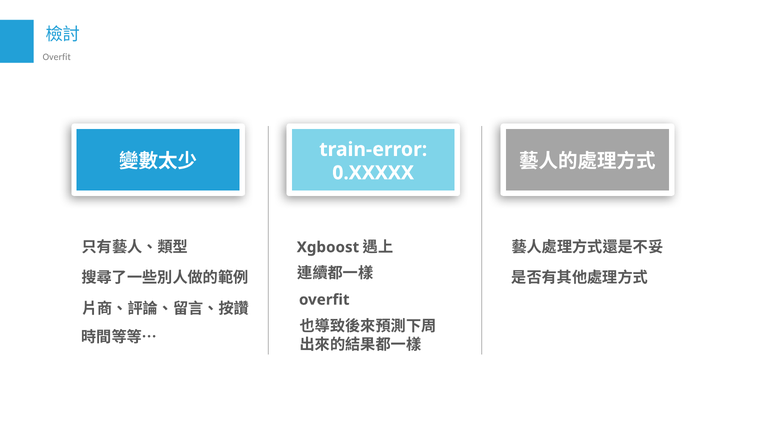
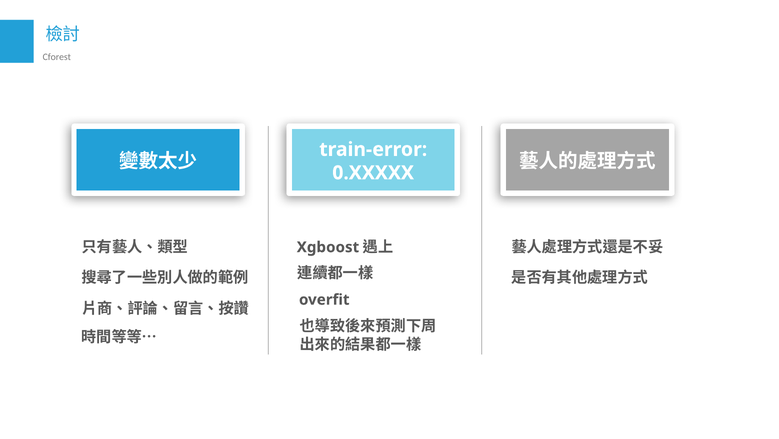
Overfit at (57, 57): Overfit -> Cforest
